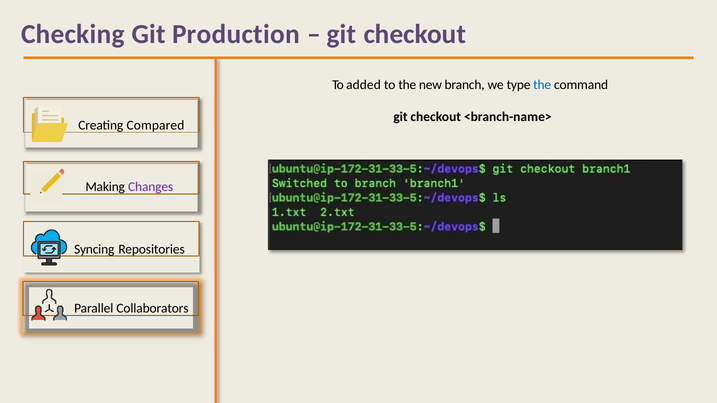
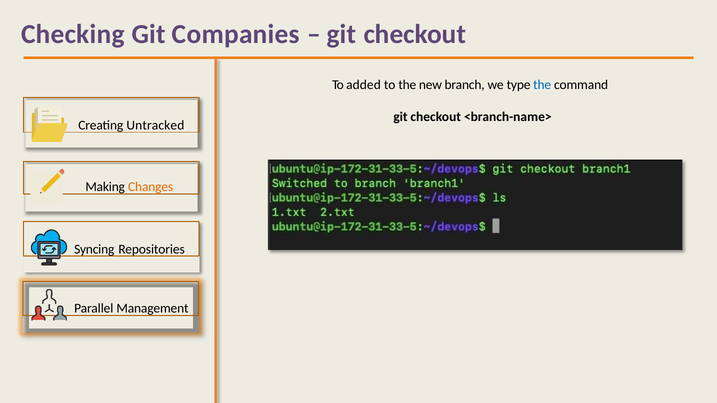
Production: Production -> Companies
Compared: Compared -> Untracked
Changes colour: purple -> orange
Collaborators: Collaborators -> Management
